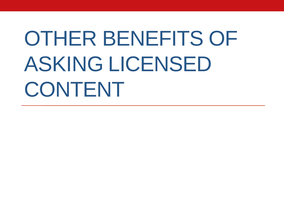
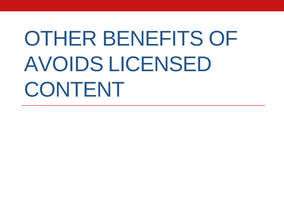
ASKING: ASKING -> AVOIDS
